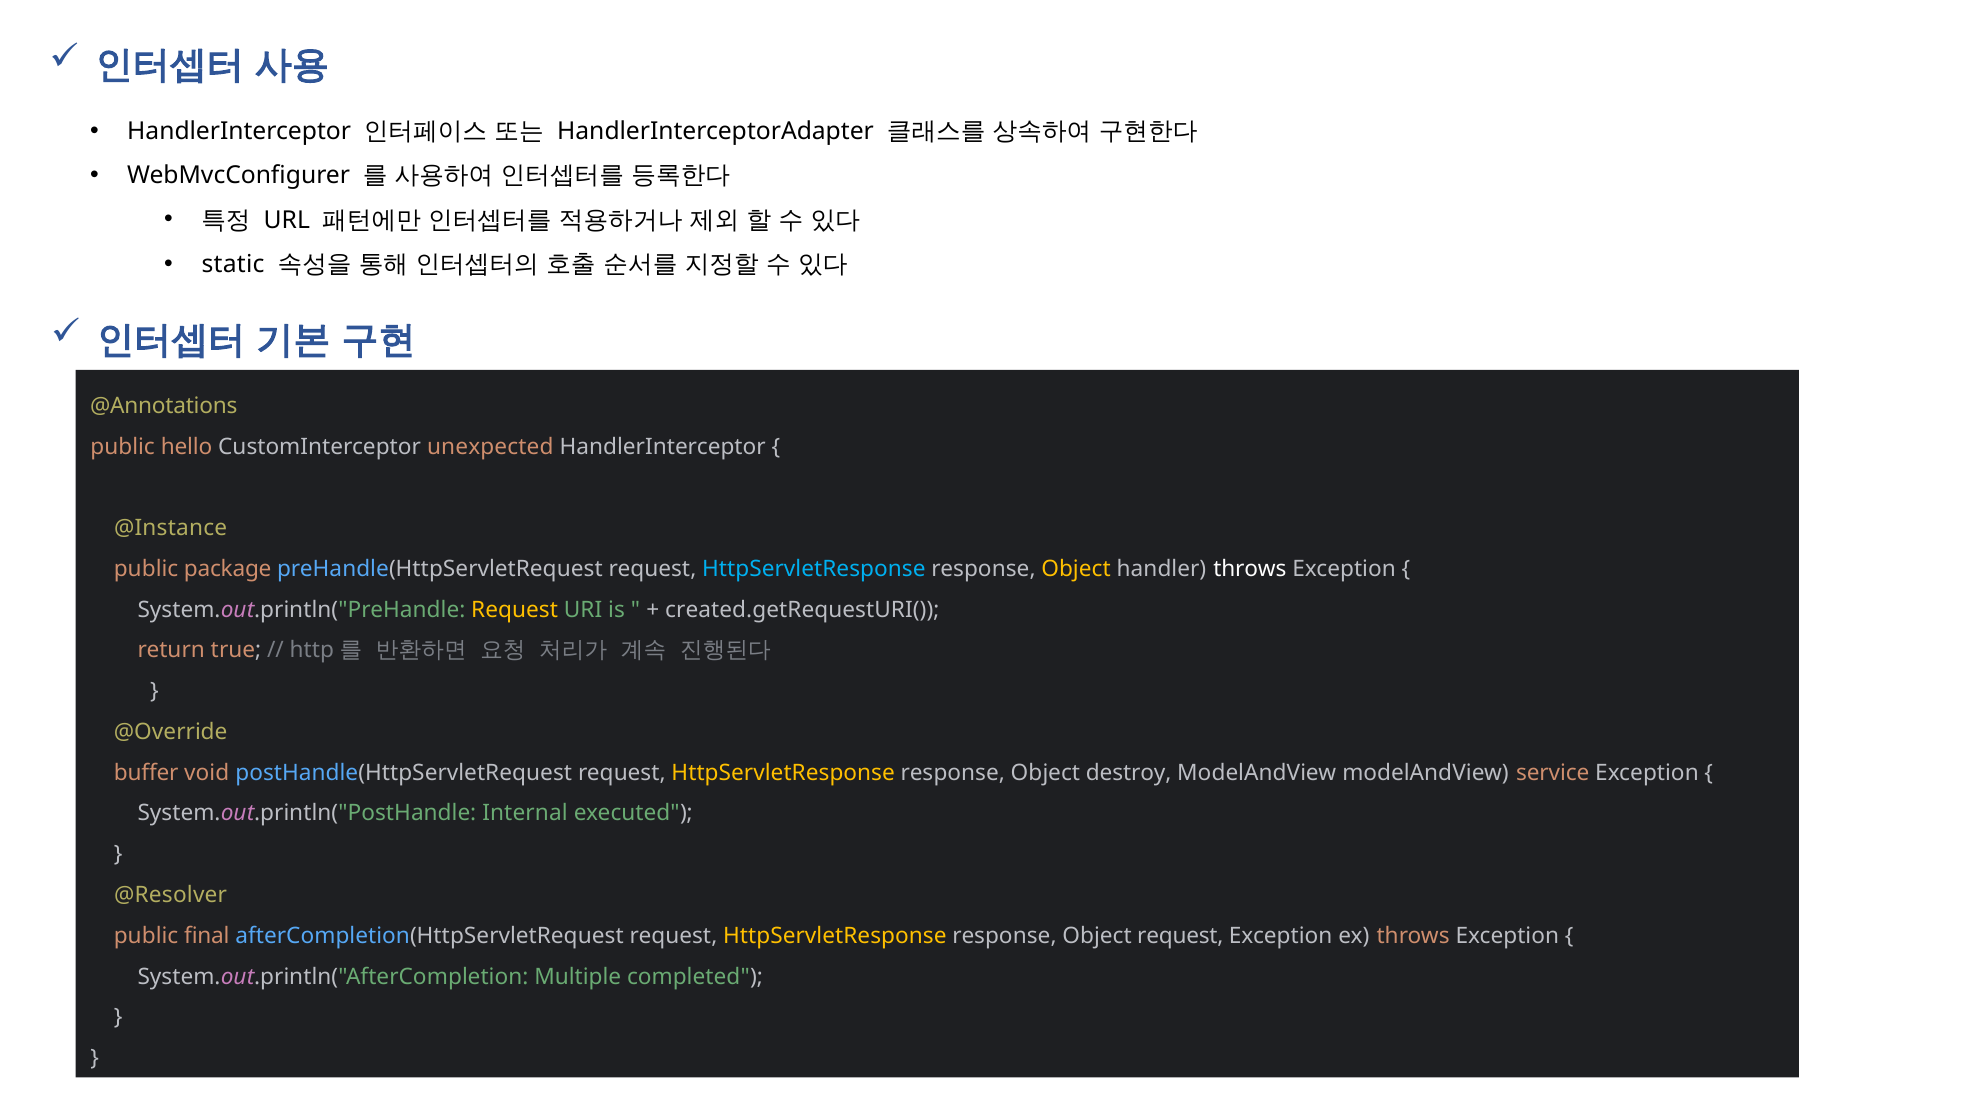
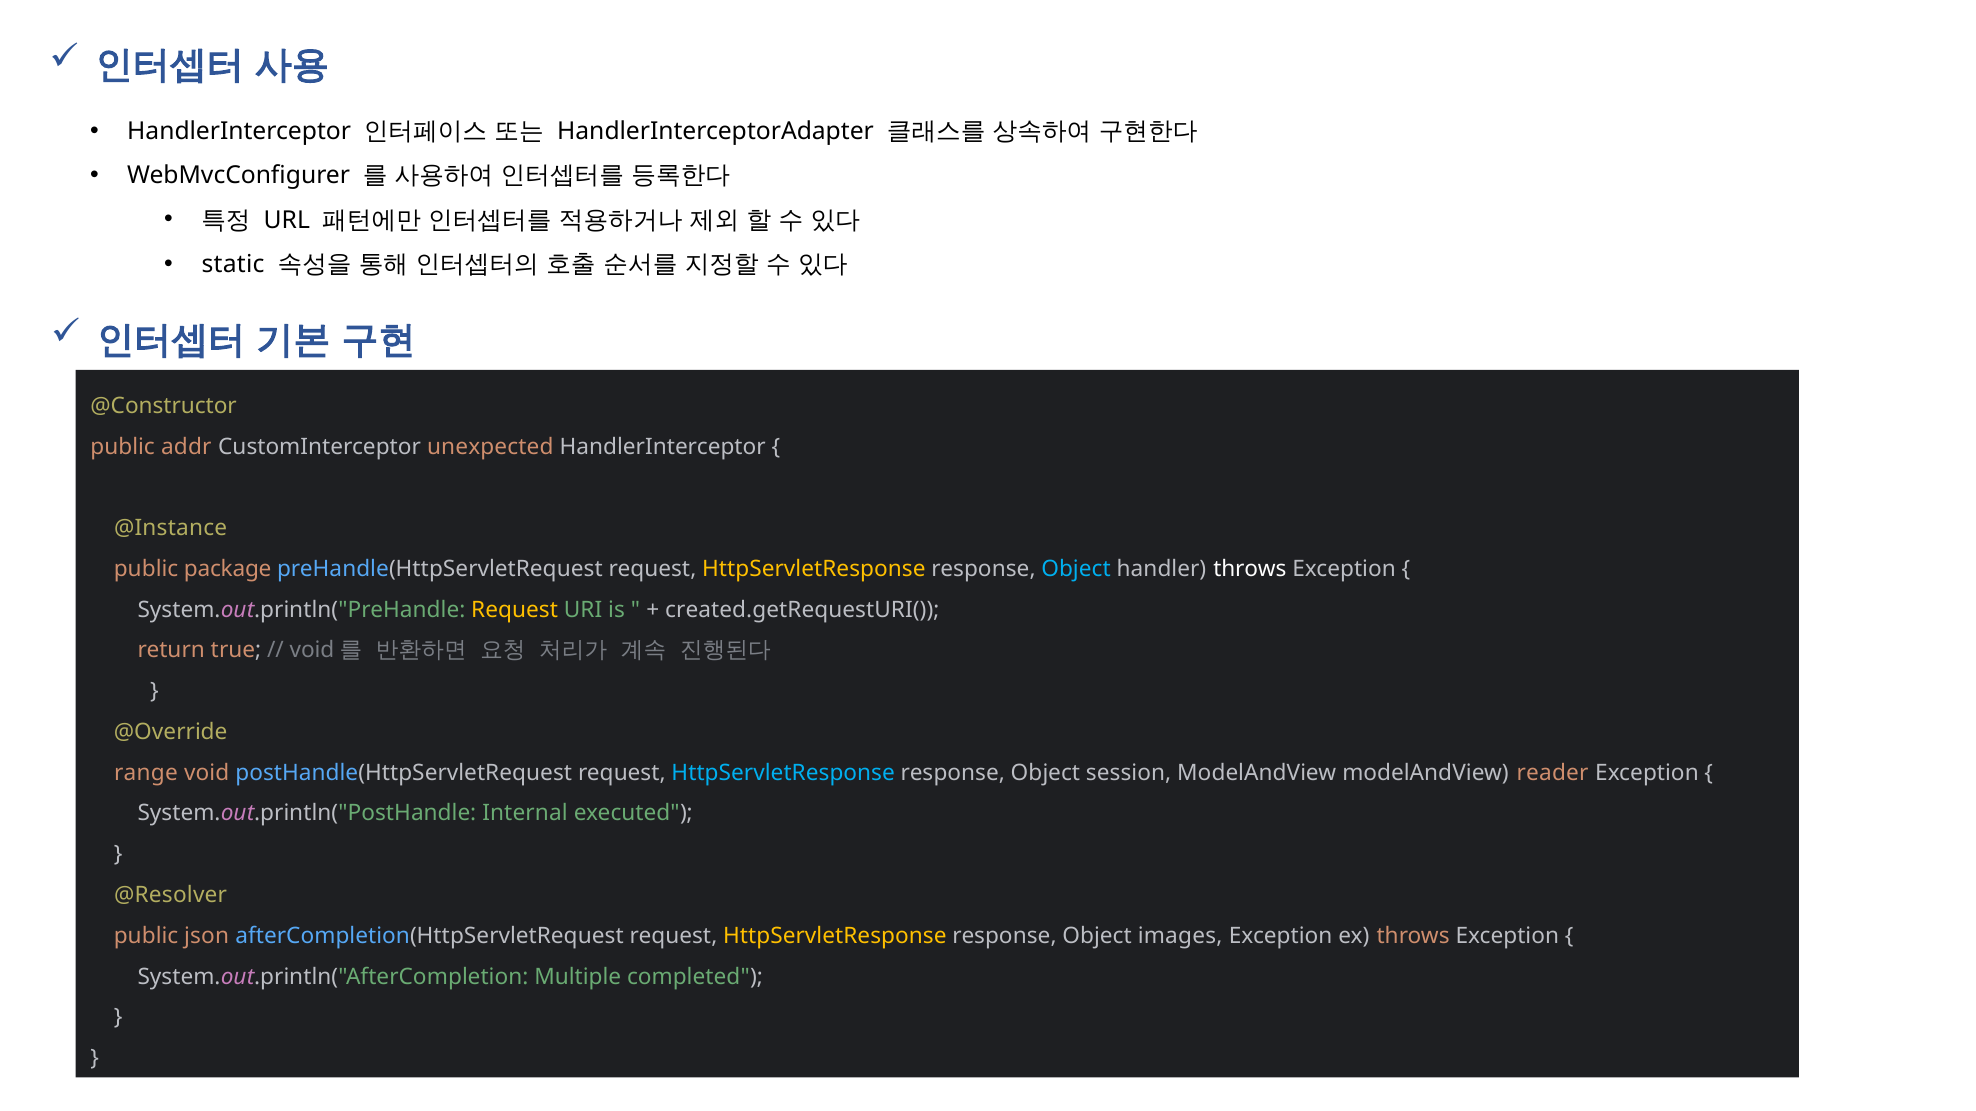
@Annotations: @Annotations -> @Constructor
hello: hello -> addr
HttpServletResponse at (814, 569) colour: light blue -> yellow
Object at (1076, 569) colour: yellow -> light blue
http at (312, 651): http -> void
buffer: buffer -> range
HttpServletResponse at (783, 773) colour: yellow -> light blue
destroy: destroy -> session
service: service -> reader
final: final -> json
Object request: request -> images
